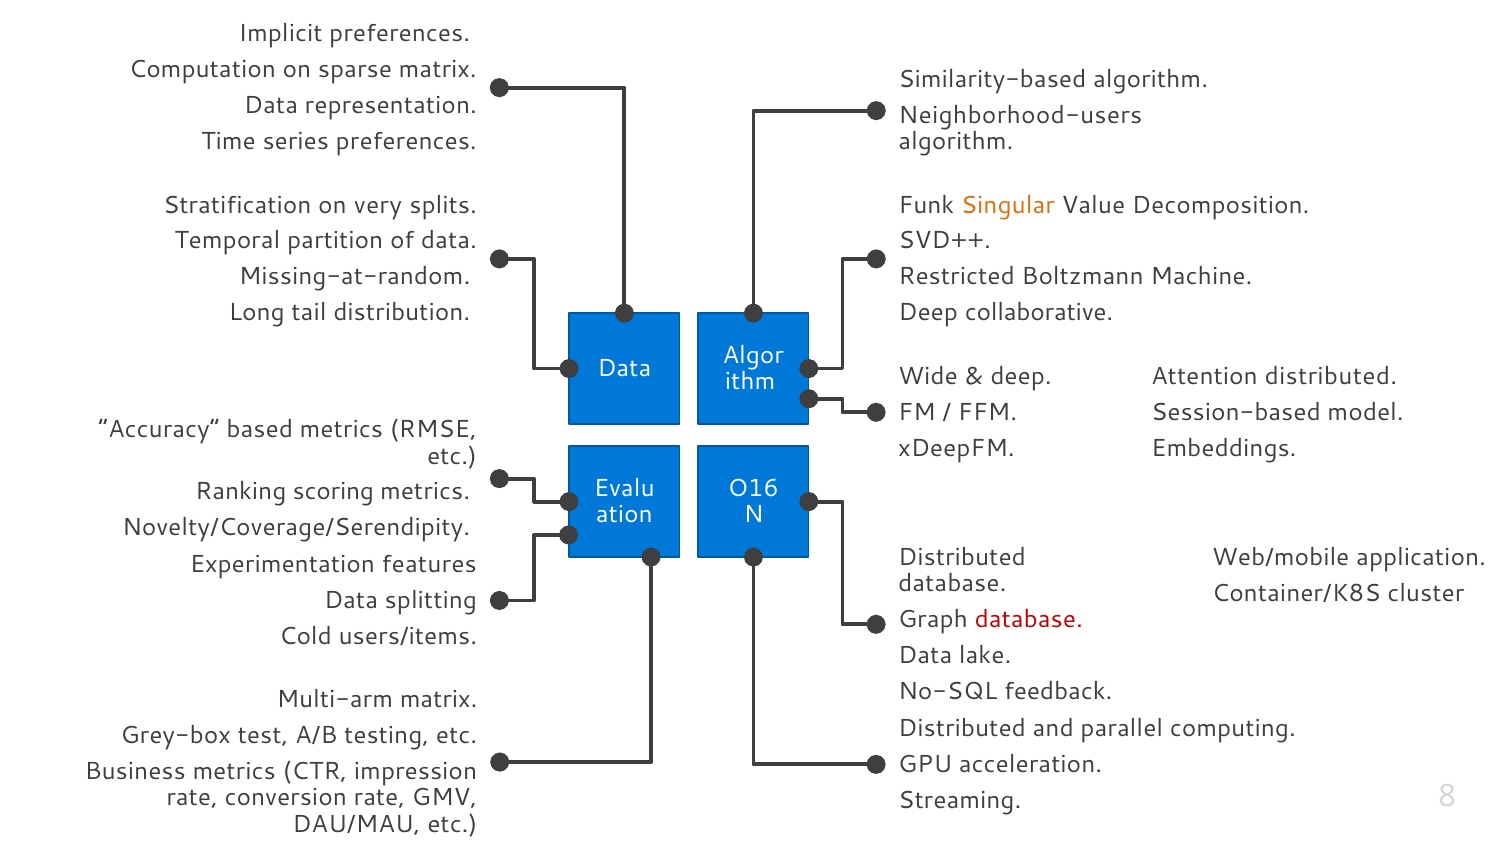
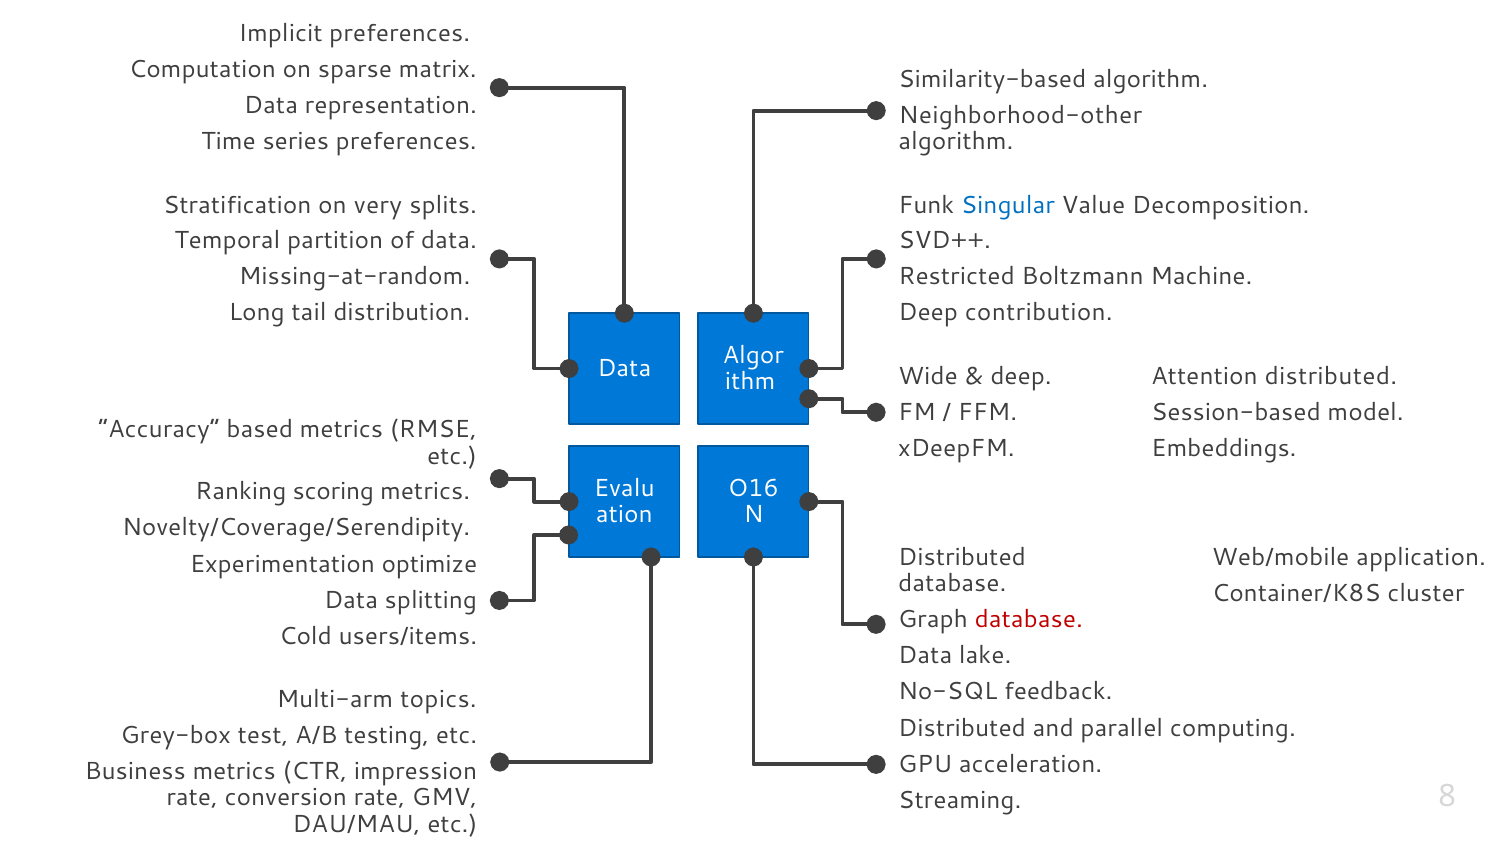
Neighborhood-users: Neighborhood-users -> Neighborhood-other
Singular colour: orange -> blue
collaborative: collaborative -> contribution
features: features -> optimize
Multi-arm matrix: matrix -> topics
